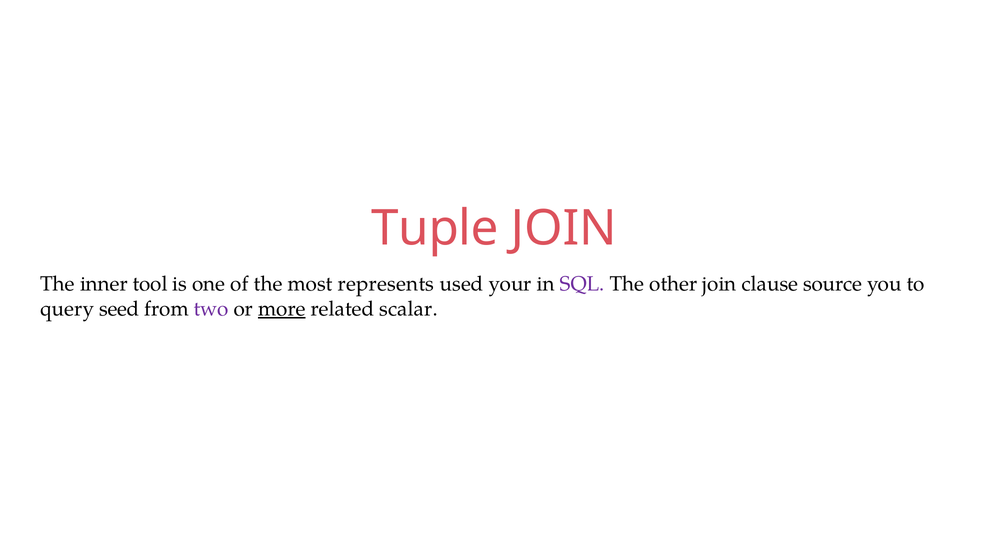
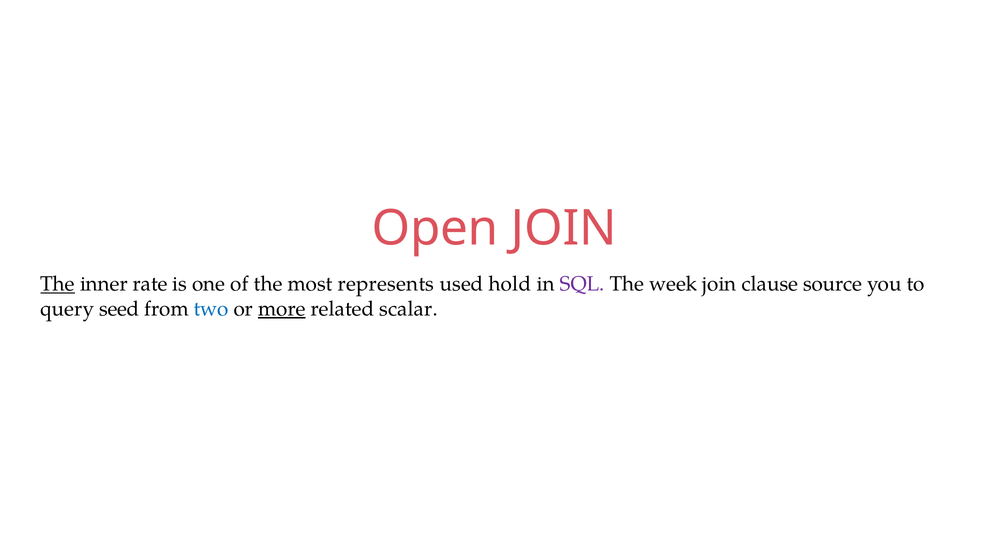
Tuple: Tuple -> Open
The at (58, 284) underline: none -> present
tool: tool -> rate
your: your -> hold
other: other -> week
two colour: purple -> blue
